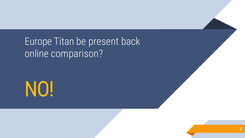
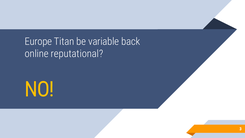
present: present -> variable
comparison: comparison -> reputational
